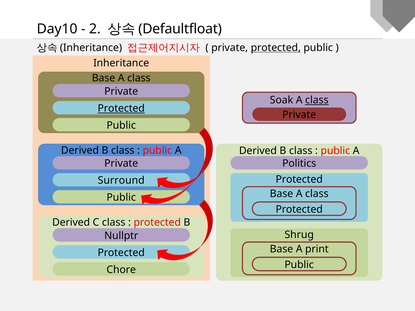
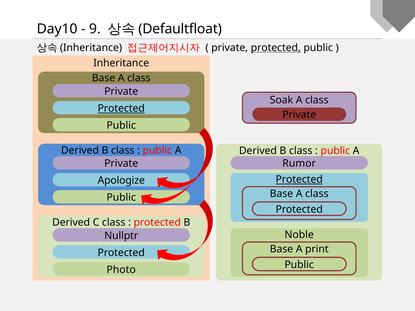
2: 2 -> 9
class at (317, 100) underline: present -> none
Politics: Politics -> Rumor
Protected at (299, 180) underline: none -> present
Surround: Surround -> Apologize
Shrug: Shrug -> Noble
Chore: Chore -> Photo
